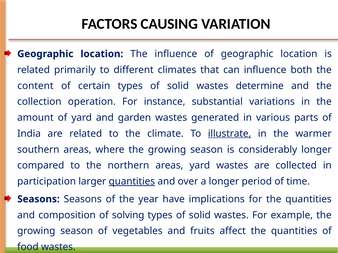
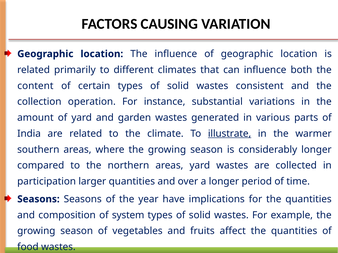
determine: determine -> consistent
quantities at (132, 182) underline: present -> none
solving: solving -> system
